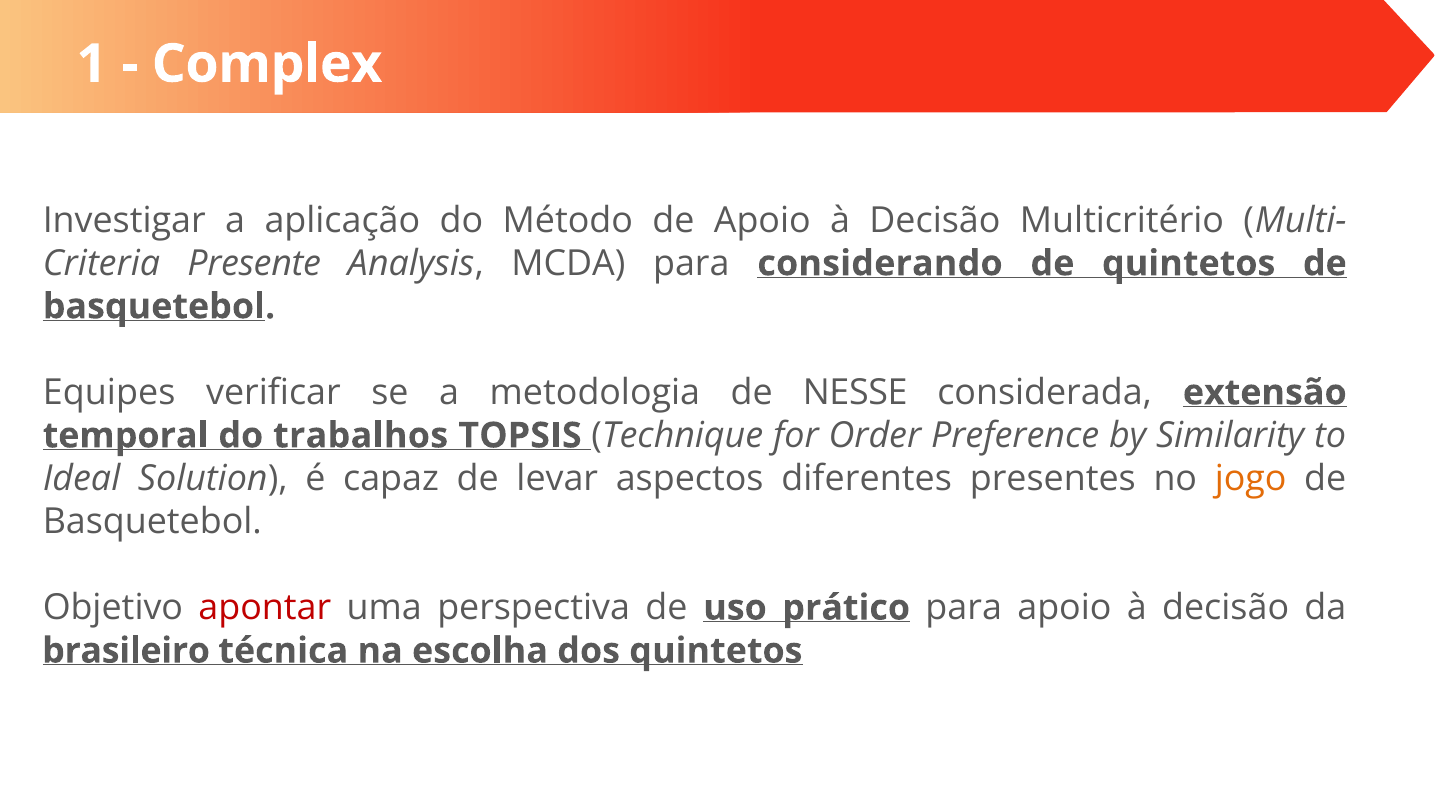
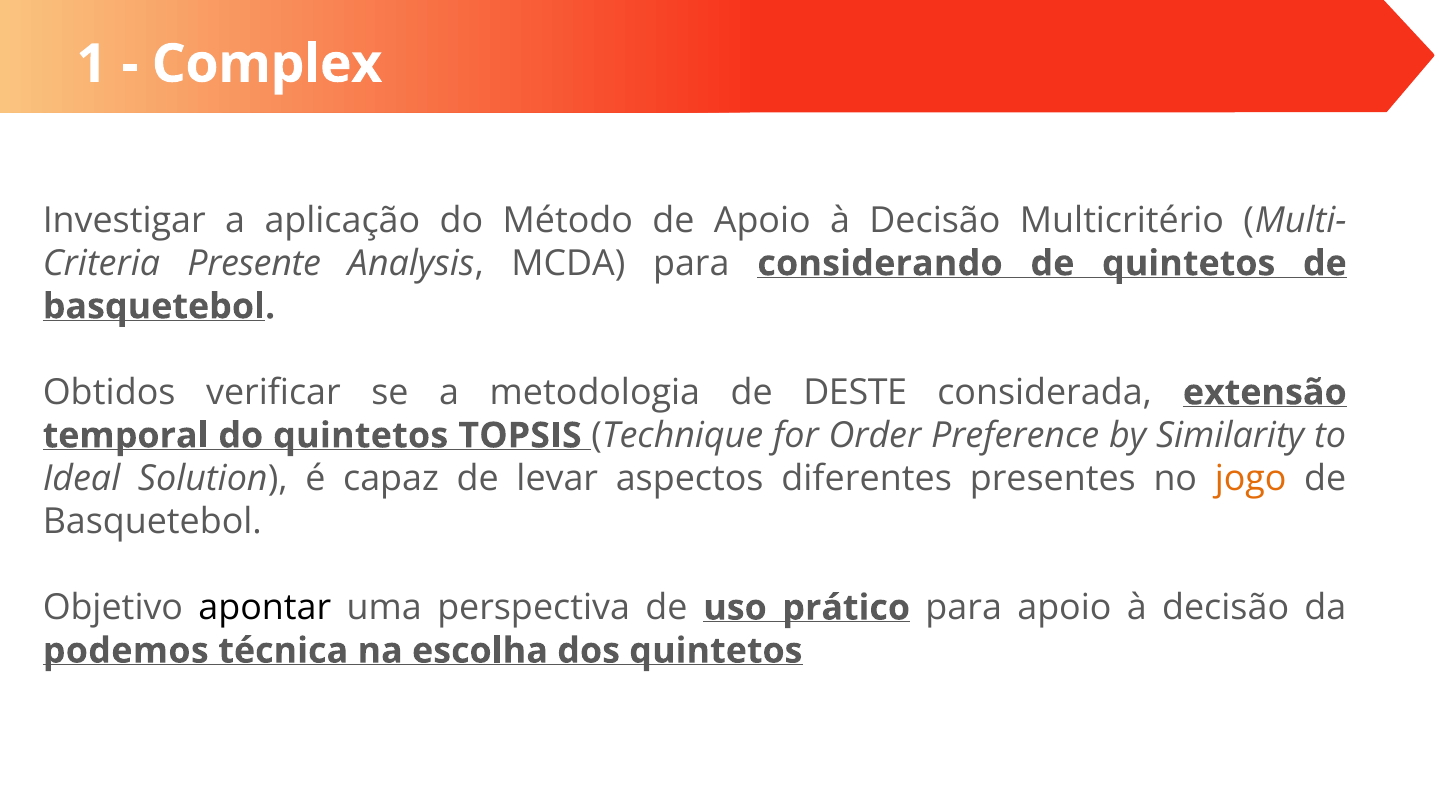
Equipes: Equipes -> Obtidos
NESSE: NESSE -> DESTE
do trabalhos: trabalhos -> quintetos
apontar colour: red -> black
brasileiro: brasileiro -> podemos
